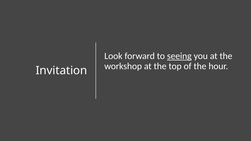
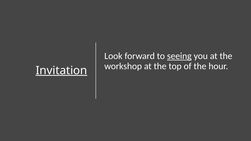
Invitation underline: none -> present
